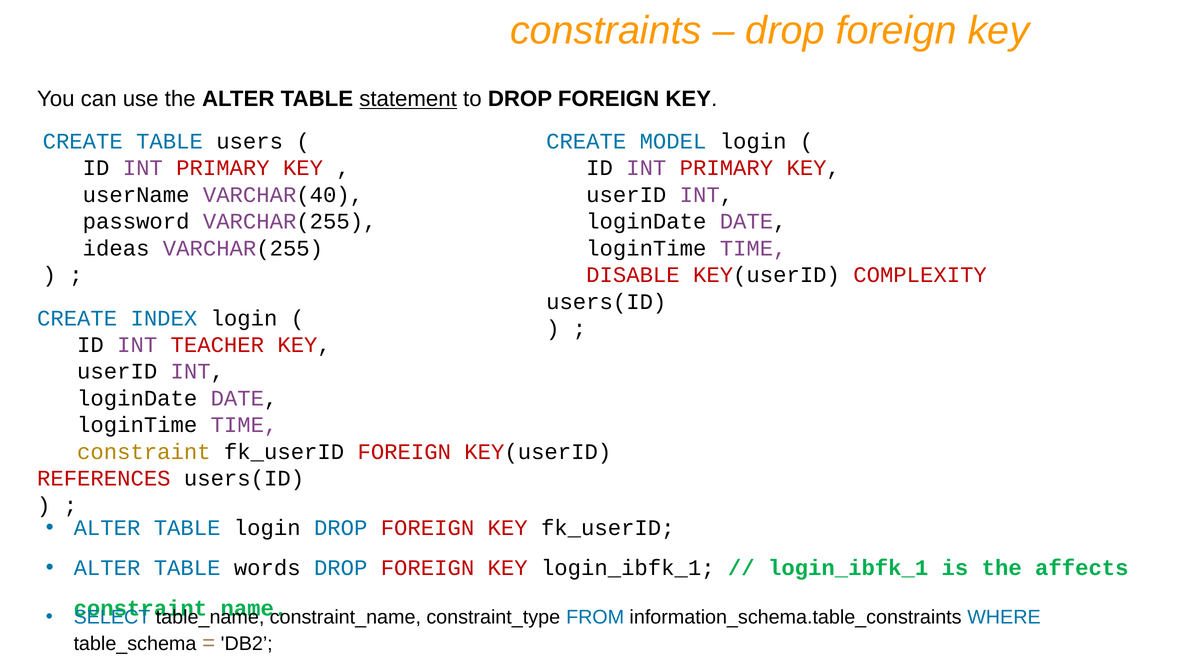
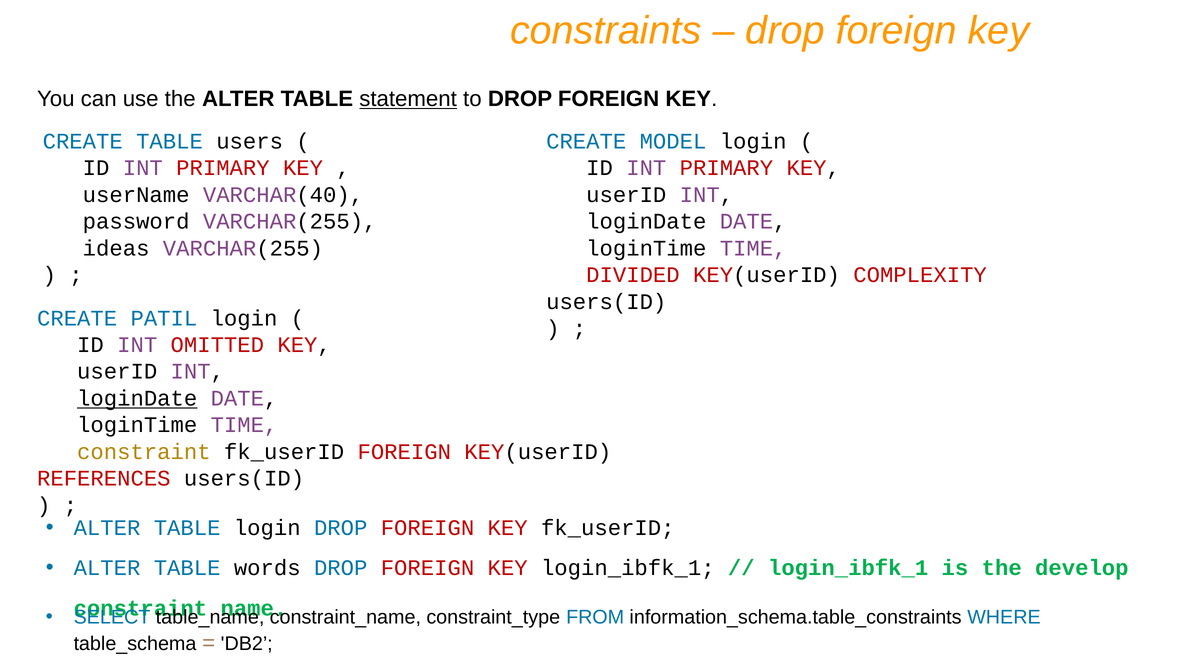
DISABLE: DISABLE -> DIVIDED
INDEX: INDEX -> PATIL
TEACHER: TEACHER -> OMITTED
loginDate at (137, 398) underline: none -> present
affects: affects -> develop
